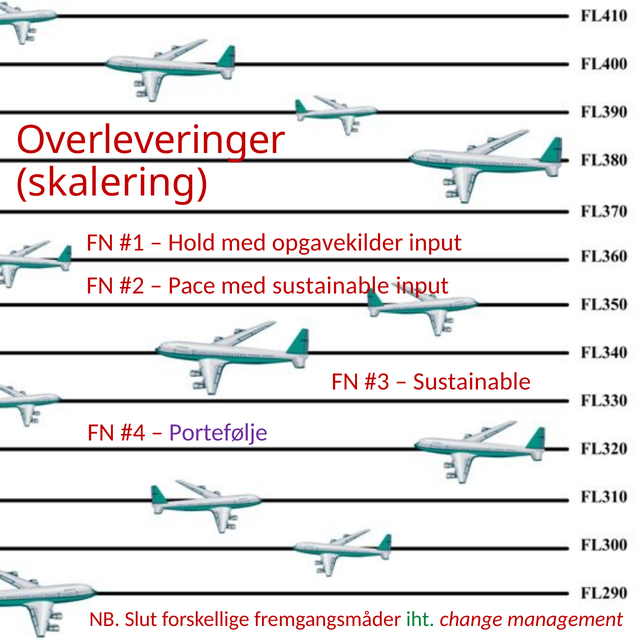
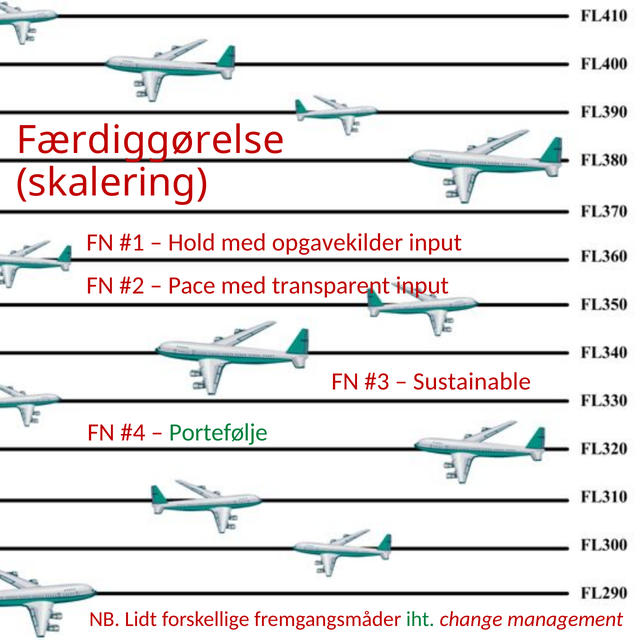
Overleveringer: Overleveringer -> Færdiggørelse
med sustainable: sustainable -> transparent
Portefølje colour: purple -> green
Slut: Slut -> Lidt
